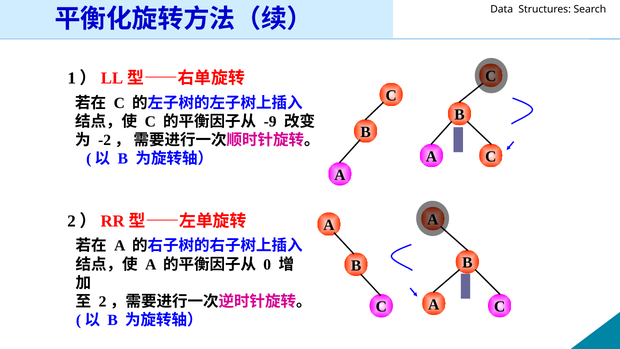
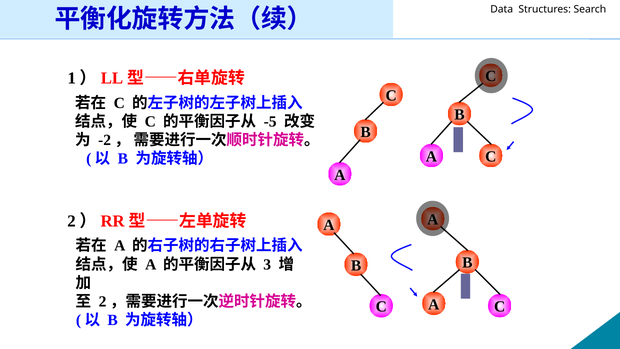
-9: -9 -> -5
0: 0 -> 3
